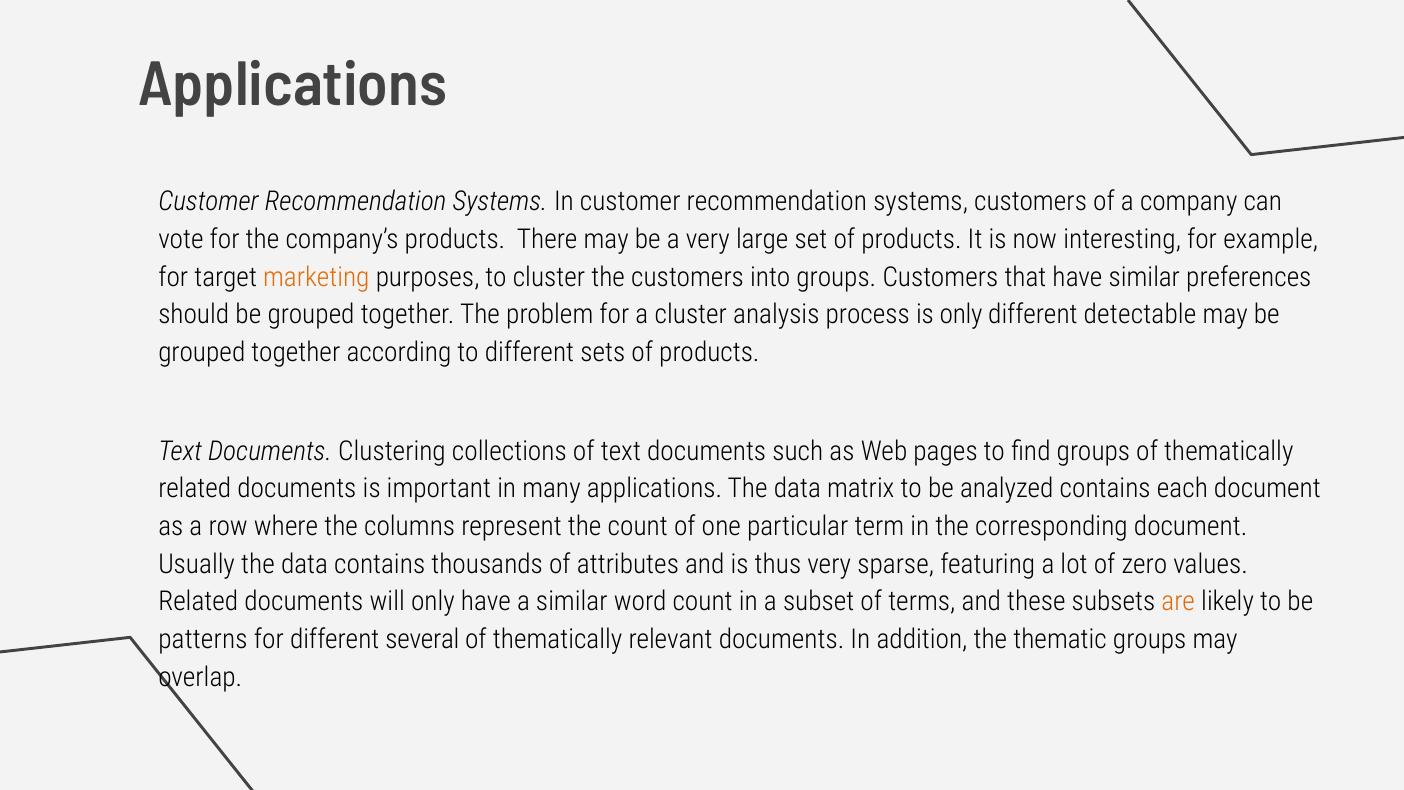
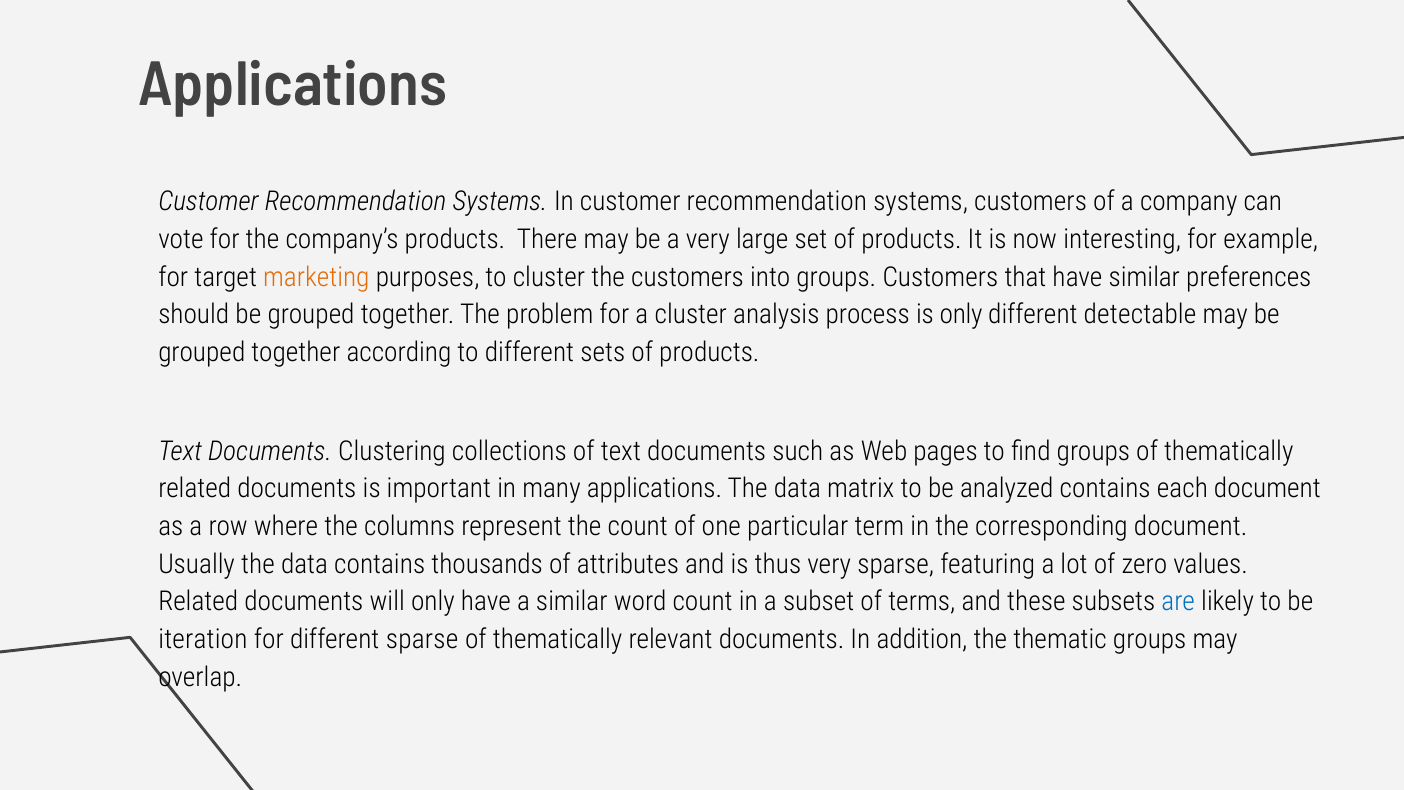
are colour: orange -> blue
patterns: patterns -> iteration
different several: several -> sparse
